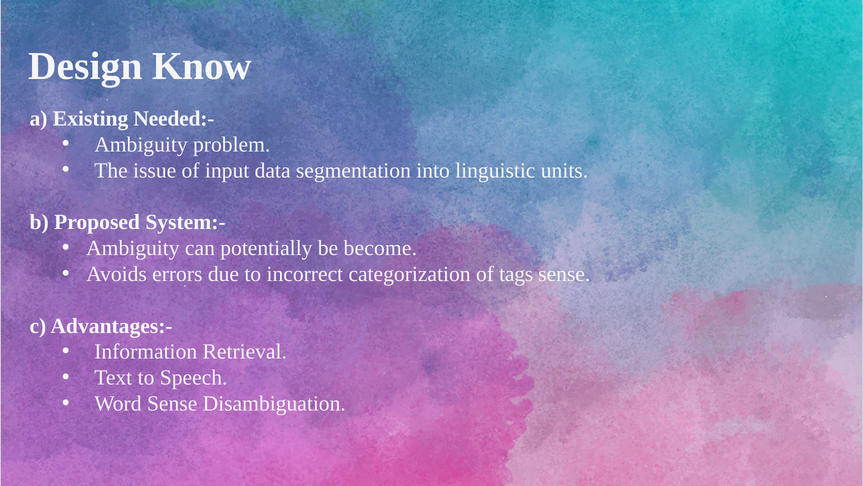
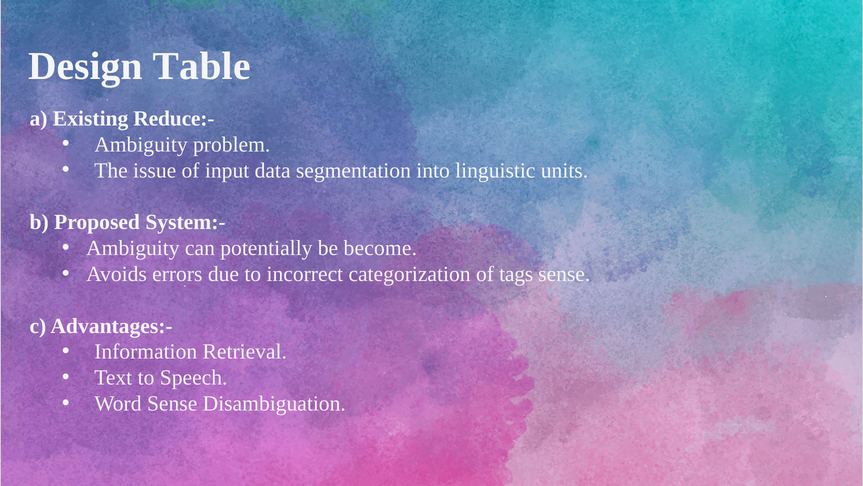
Know: Know -> Table
Needed:-: Needed:- -> Reduce:-
